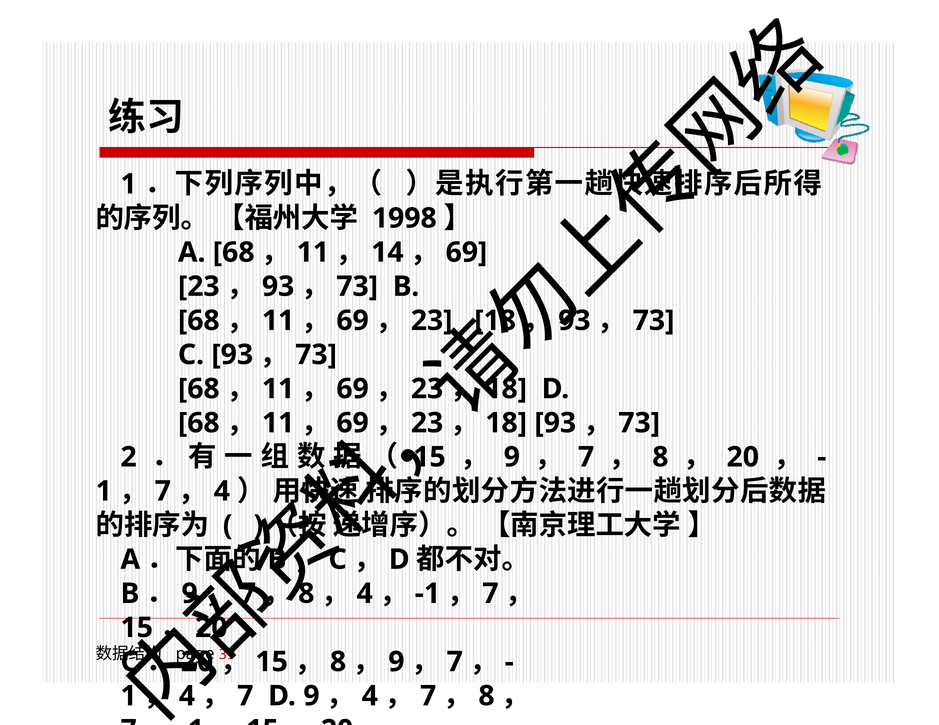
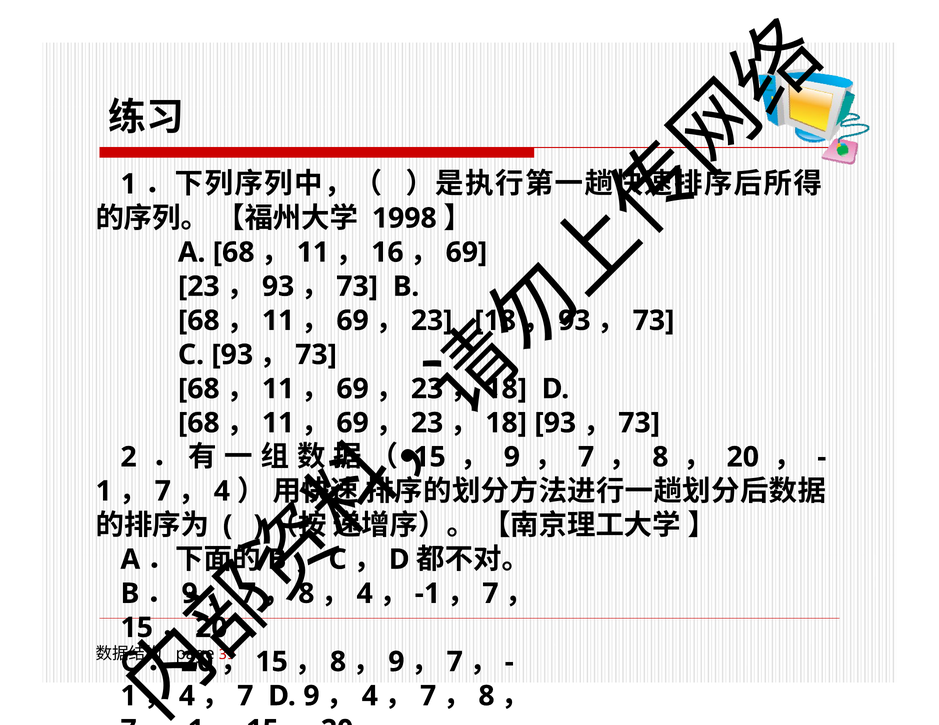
14: 14 -> 16
